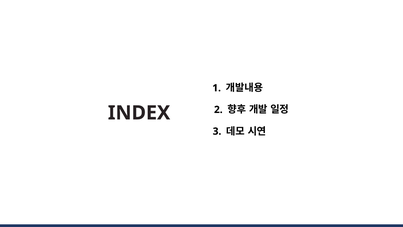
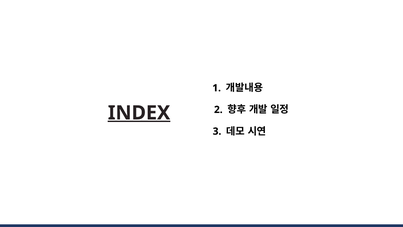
INDEX underline: none -> present
